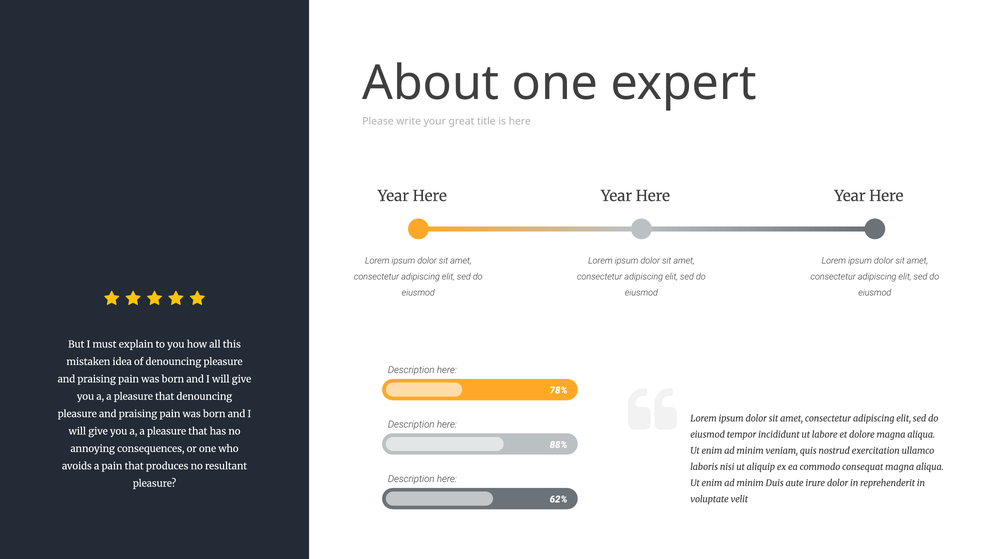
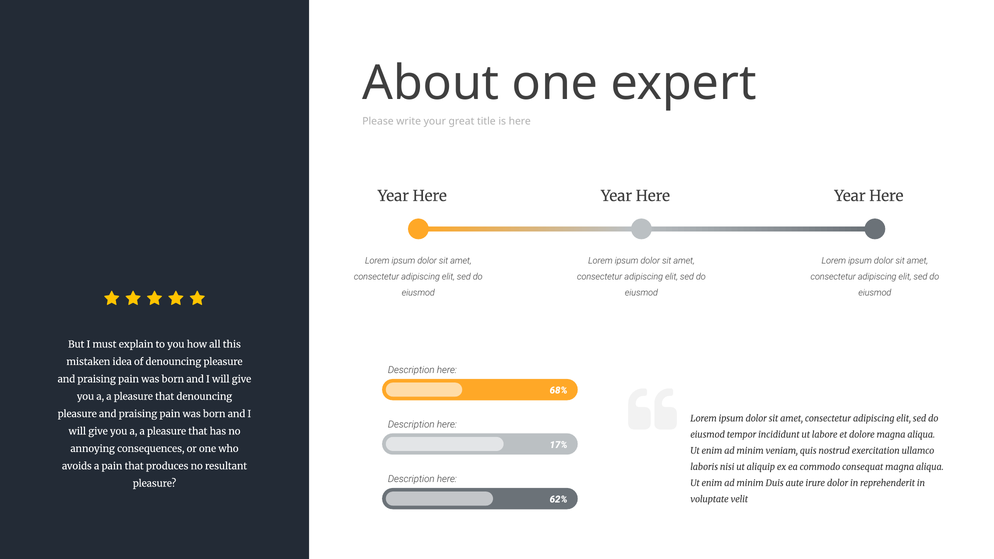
78%: 78% -> 68%
88%: 88% -> 17%
